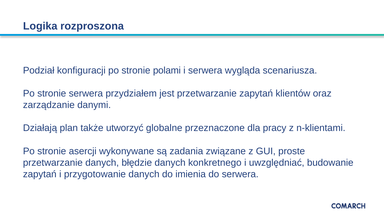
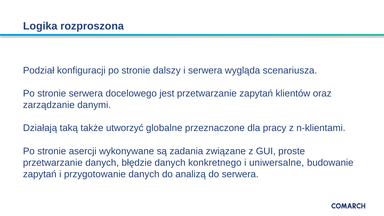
polami: polami -> dalszy
przydziałem: przydziałem -> docelowego
plan: plan -> taką
uwzględniać: uwzględniać -> uniwersalne
imienia: imienia -> analizą
